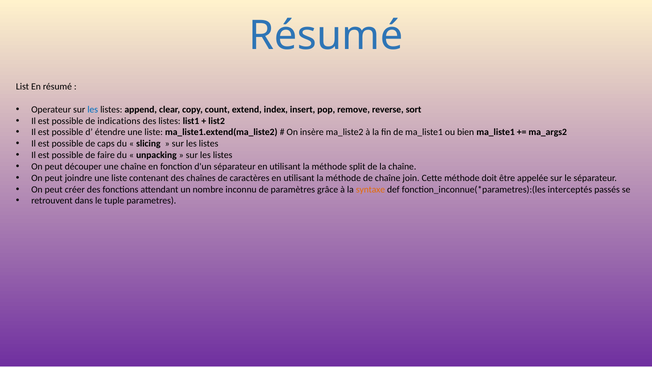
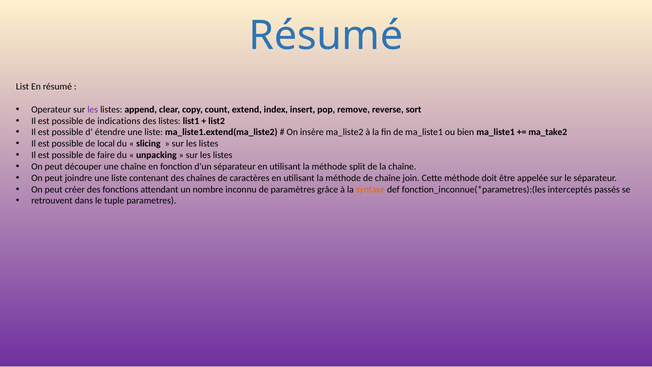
les at (93, 109) colour: blue -> purple
ma_args2: ma_args2 -> ma_take2
caps: caps -> local
